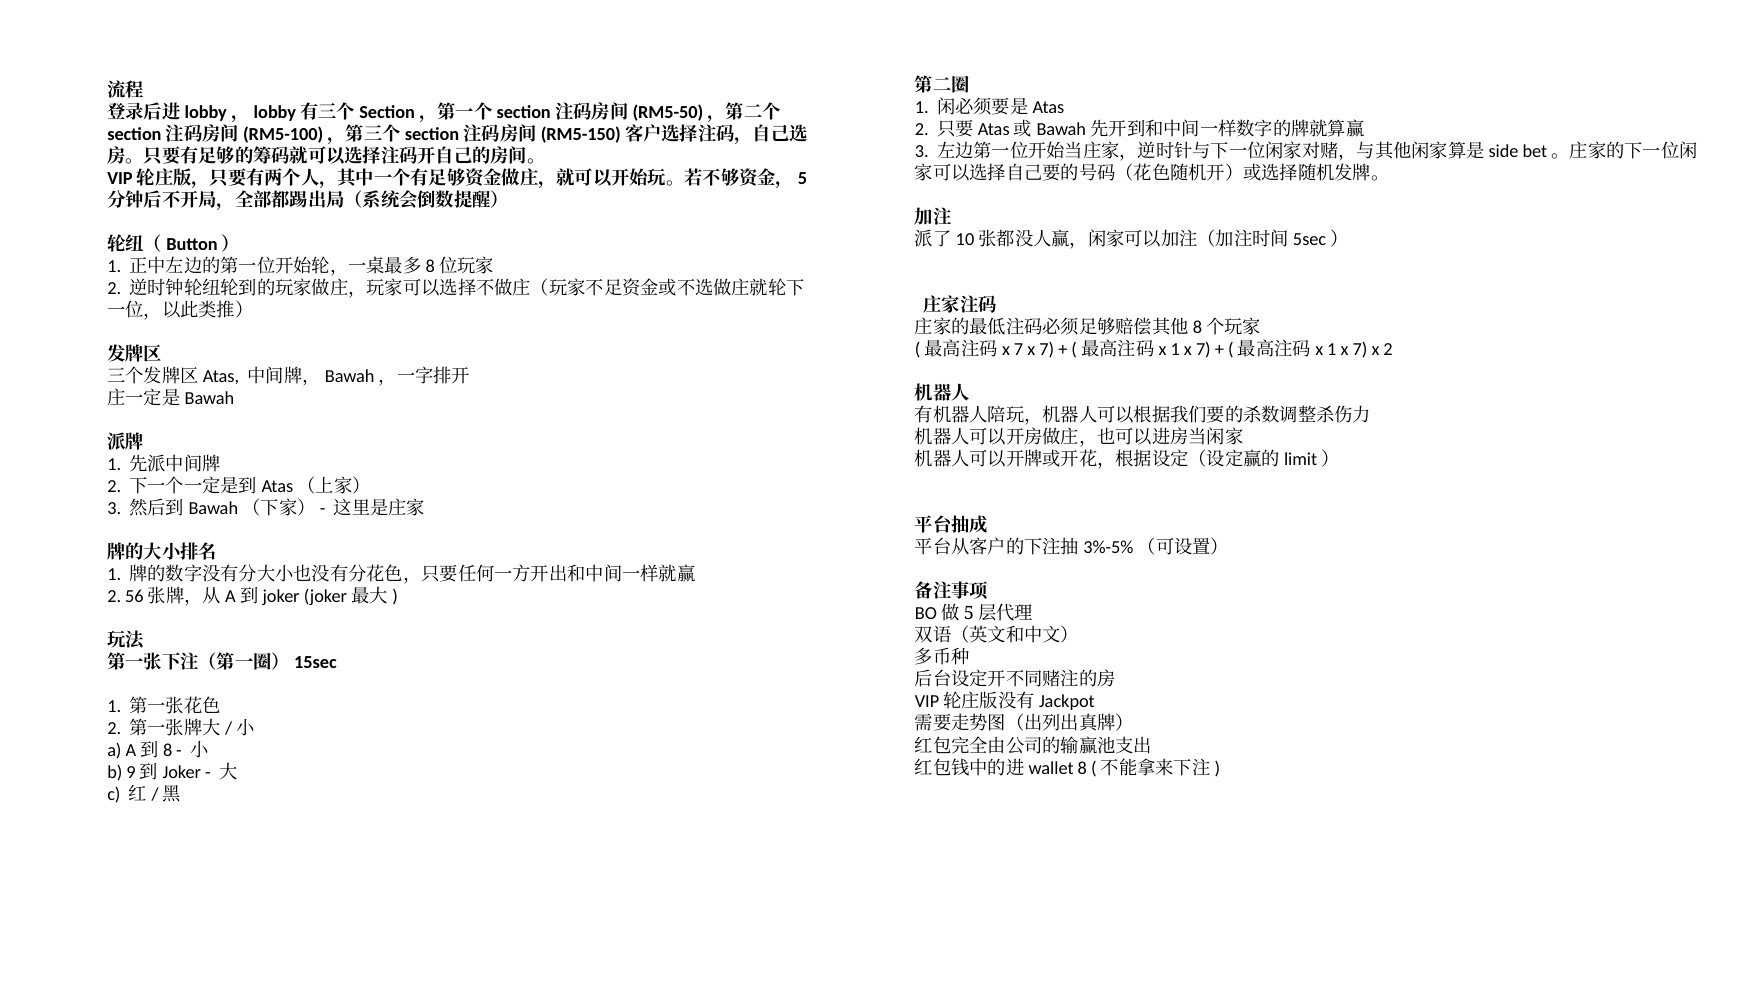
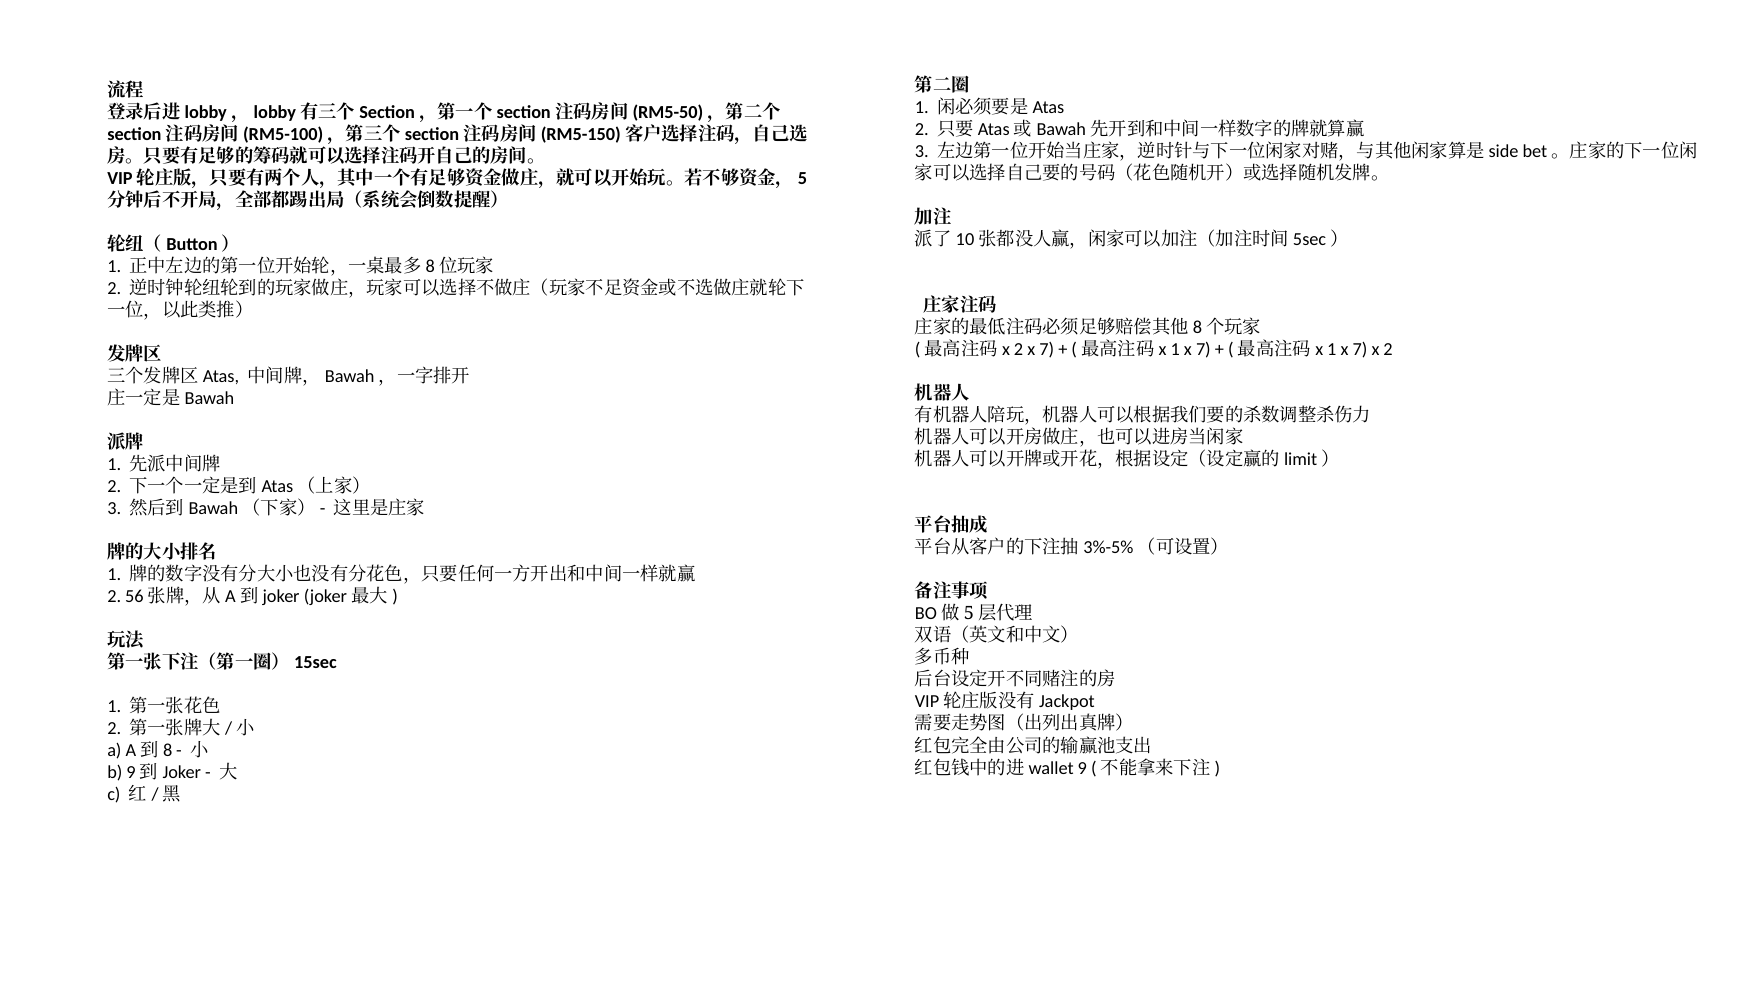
7 at (1019, 350): 7 -> 2
8: 8 -> 9
